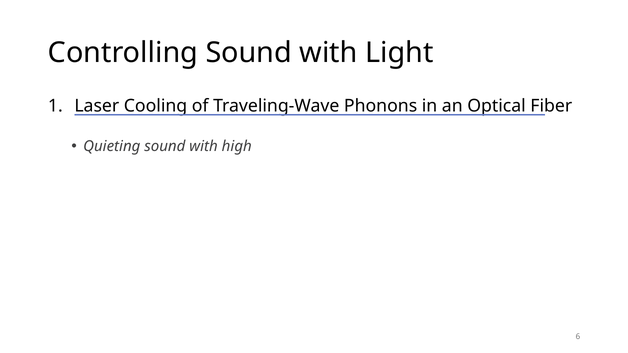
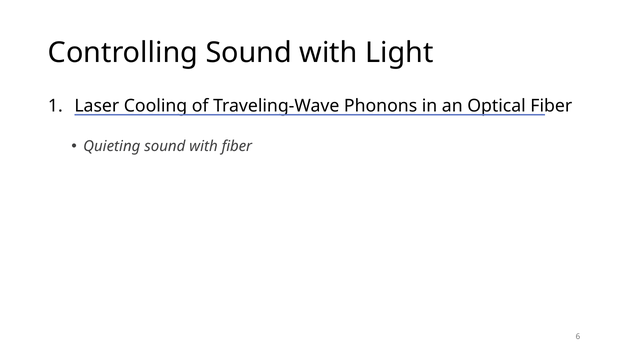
with high: high -> fiber
